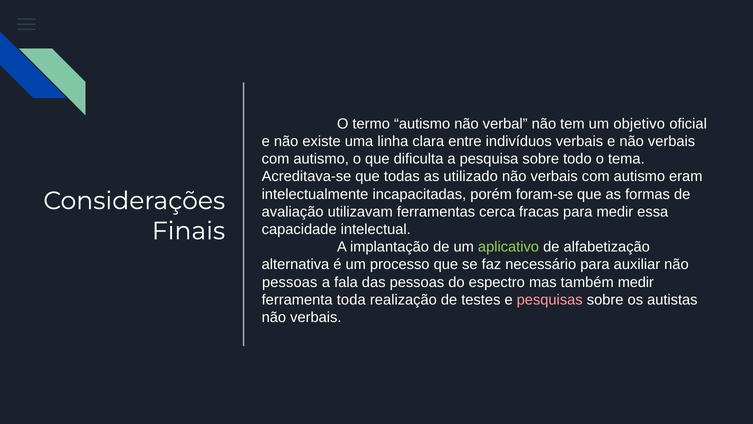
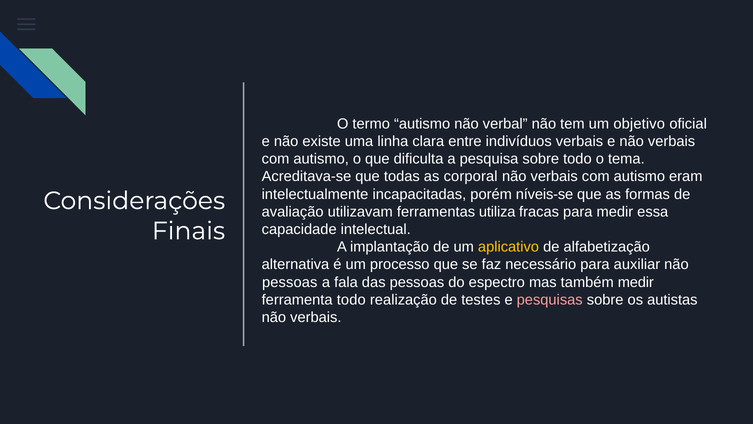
utilizado: utilizado -> corporal
foram-se: foram-se -> níveis-se
cerca: cerca -> utiliza
aplicativo colour: light green -> yellow
ferramenta toda: toda -> todo
